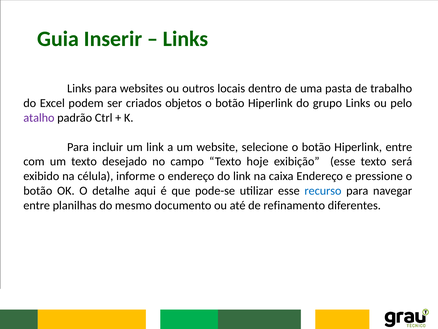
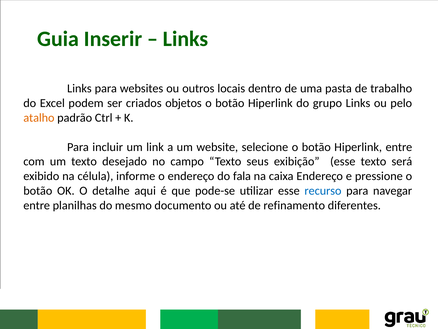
atalho colour: purple -> orange
hoje: hoje -> seus
do link: link -> fala
